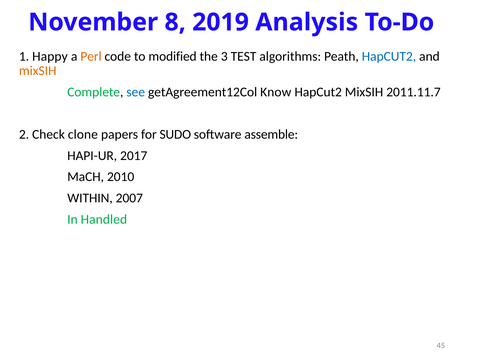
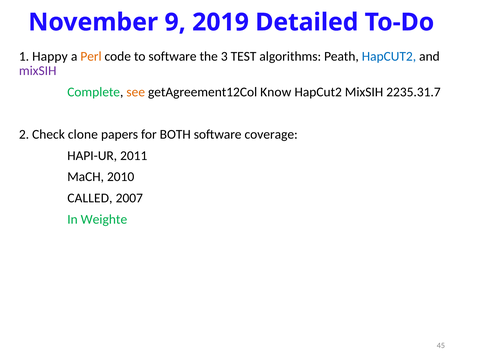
8: 8 -> 9
Analysis: Analysis -> Detailed
to modified: modified -> software
mixSIH at (38, 71) colour: orange -> purple
see colour: blue -> orange
2011.11.7: 2011.11.7 -> 2235.31.7
SUDO: SUDO -> BOTH
assemble: assemble -> coverage
2017: 2017 -> 2011
WITHIN: WITHIN -> CALLED
Handled: Handled -> Weighte
